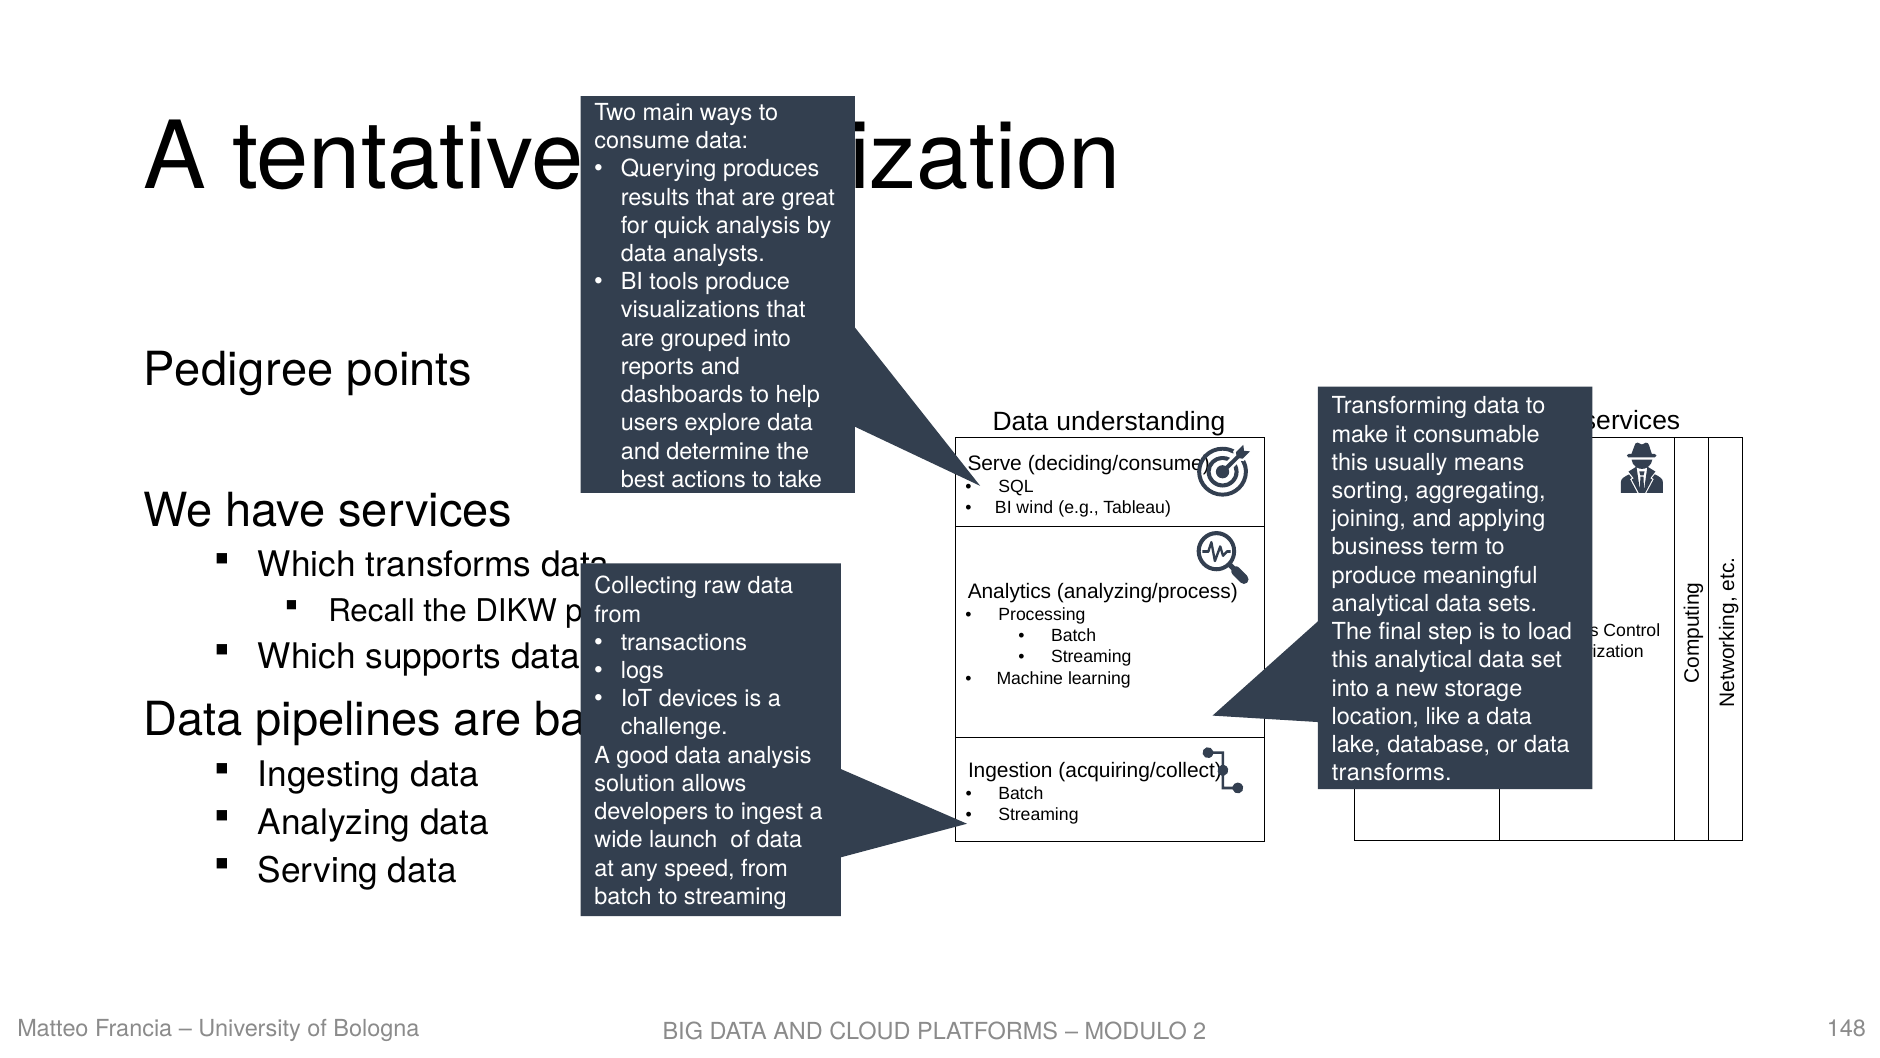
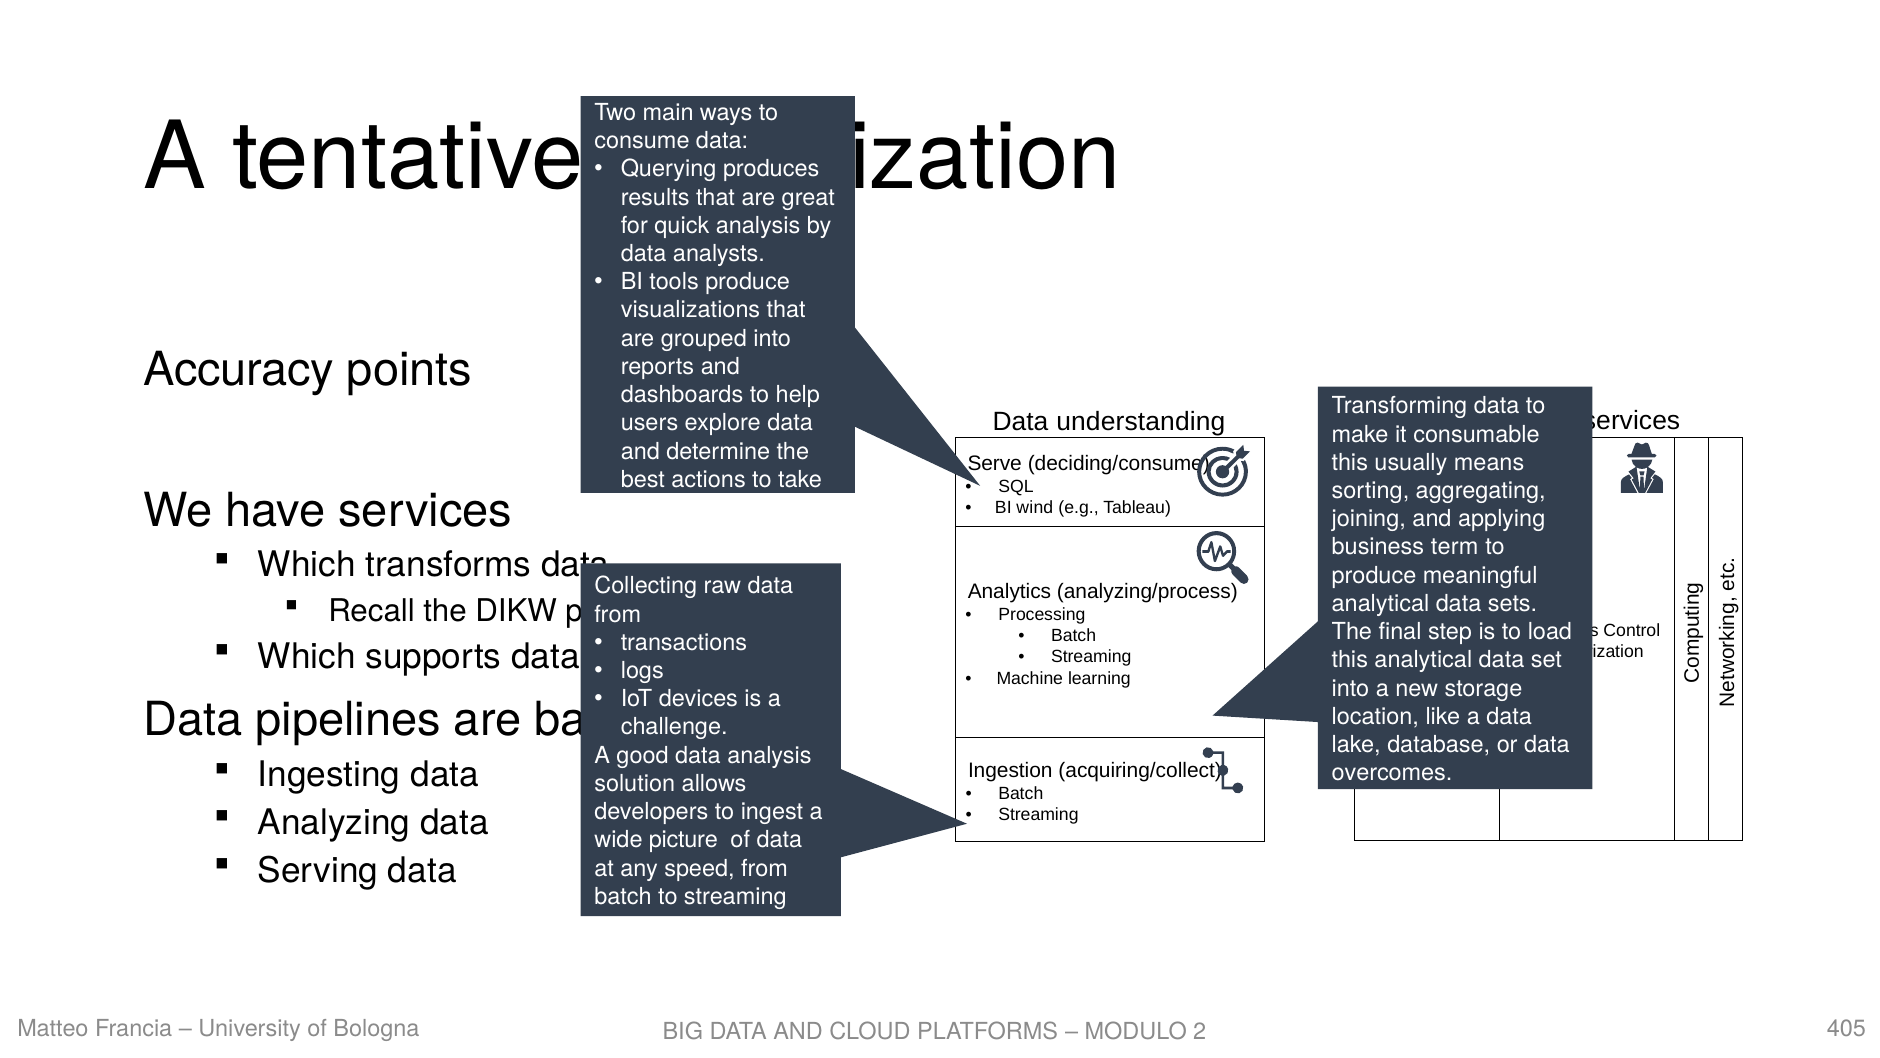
Pedigree: Pedigree -> Accuracy
transforms at (1392, 773): transforms -> overcomes
launch: launch -> picture
148: 148 -> 405
